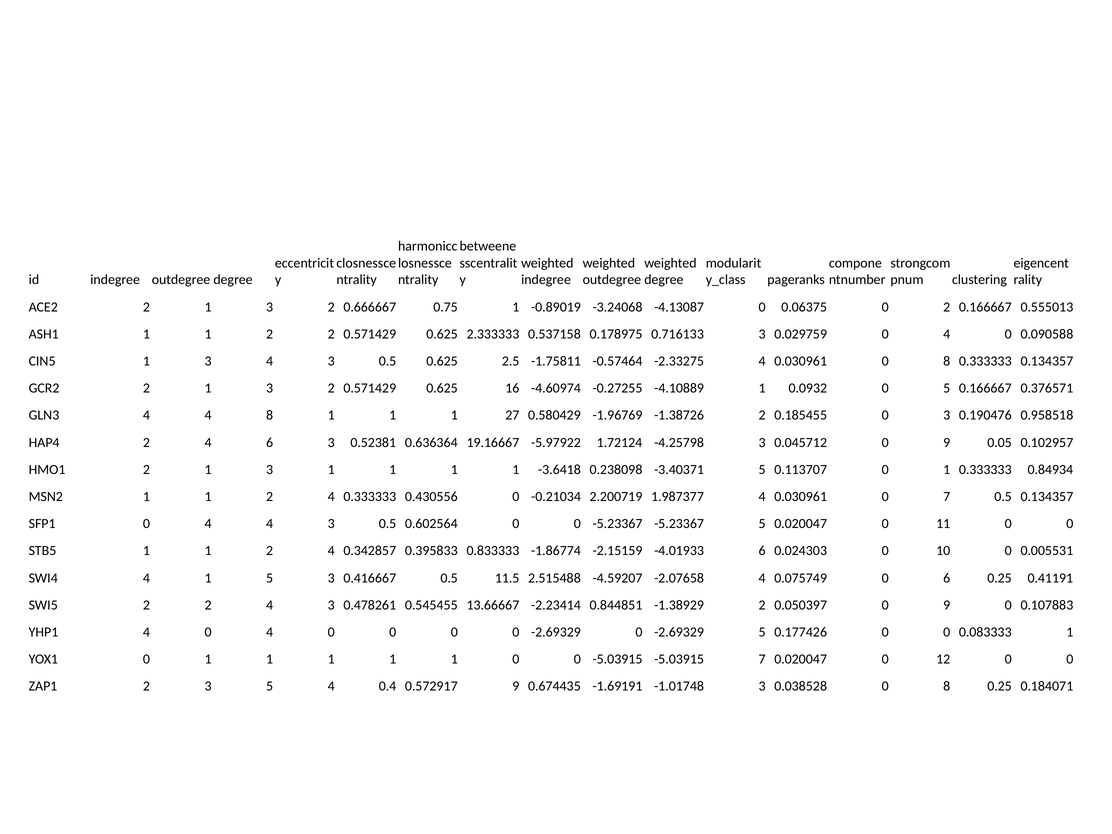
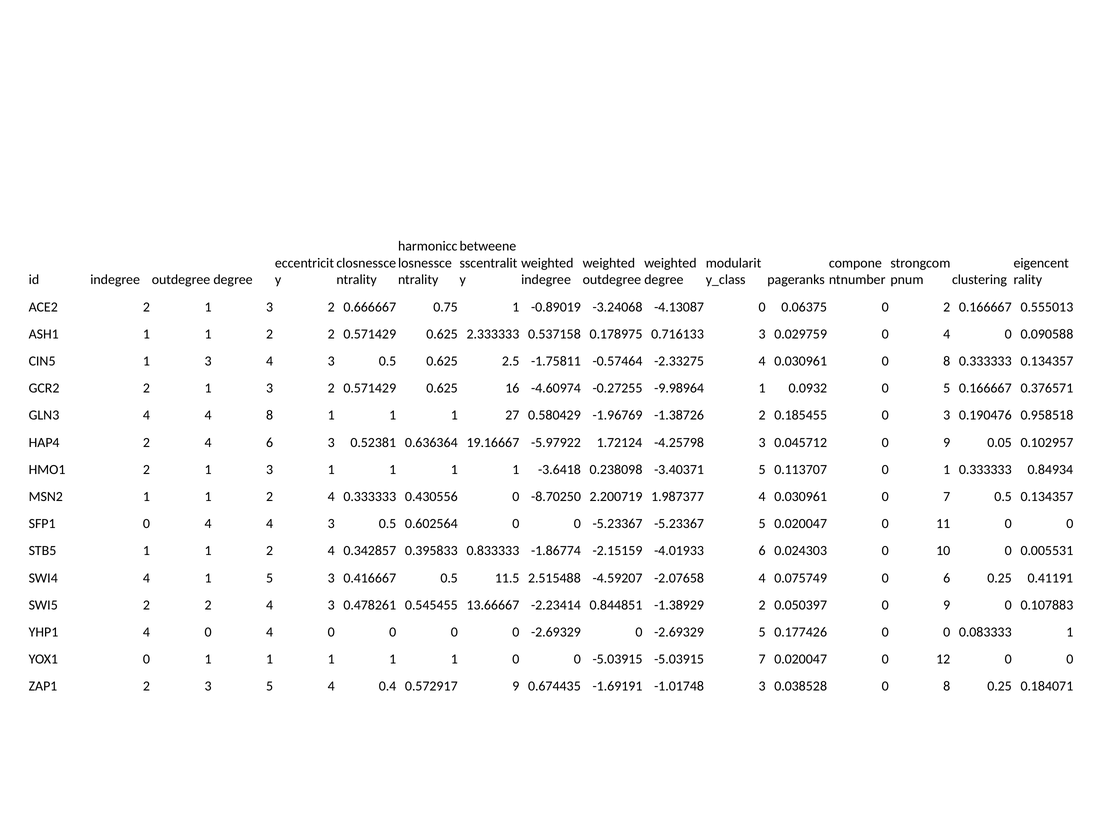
-4.10889: -4.10889 -> -9.98964
-0.21034: -0.21034 -> -8.70250
